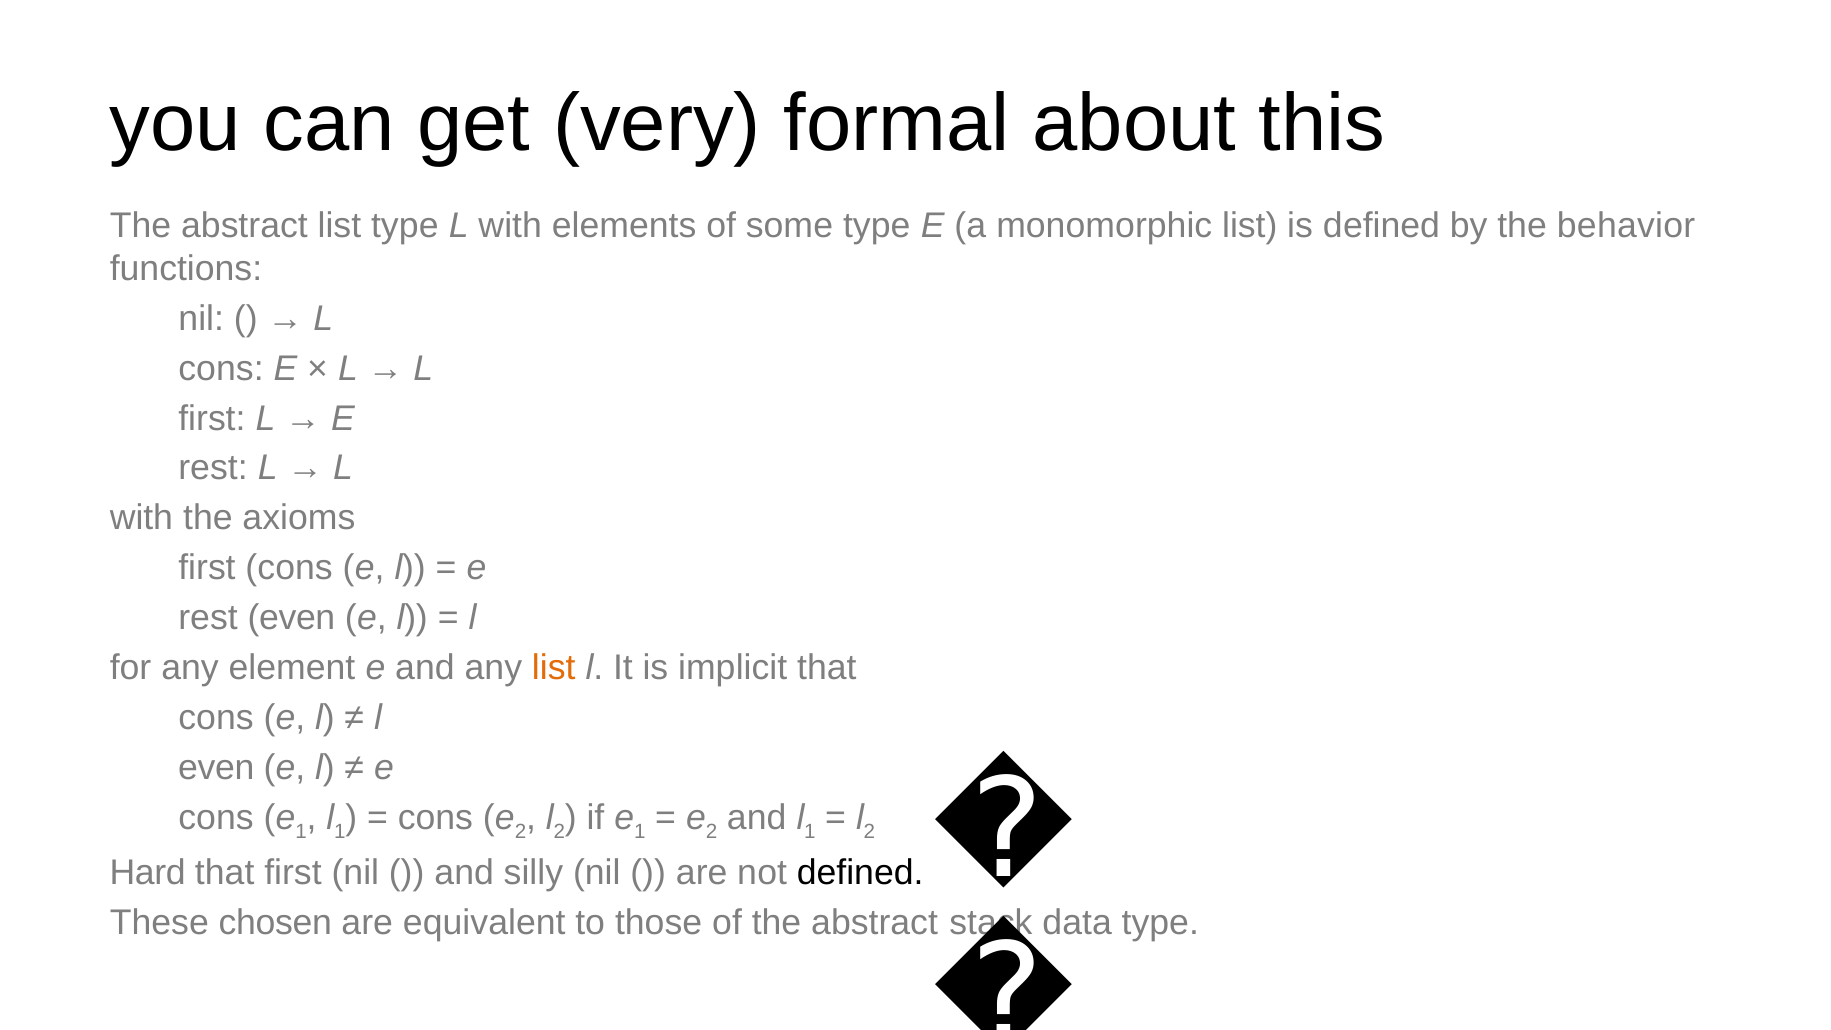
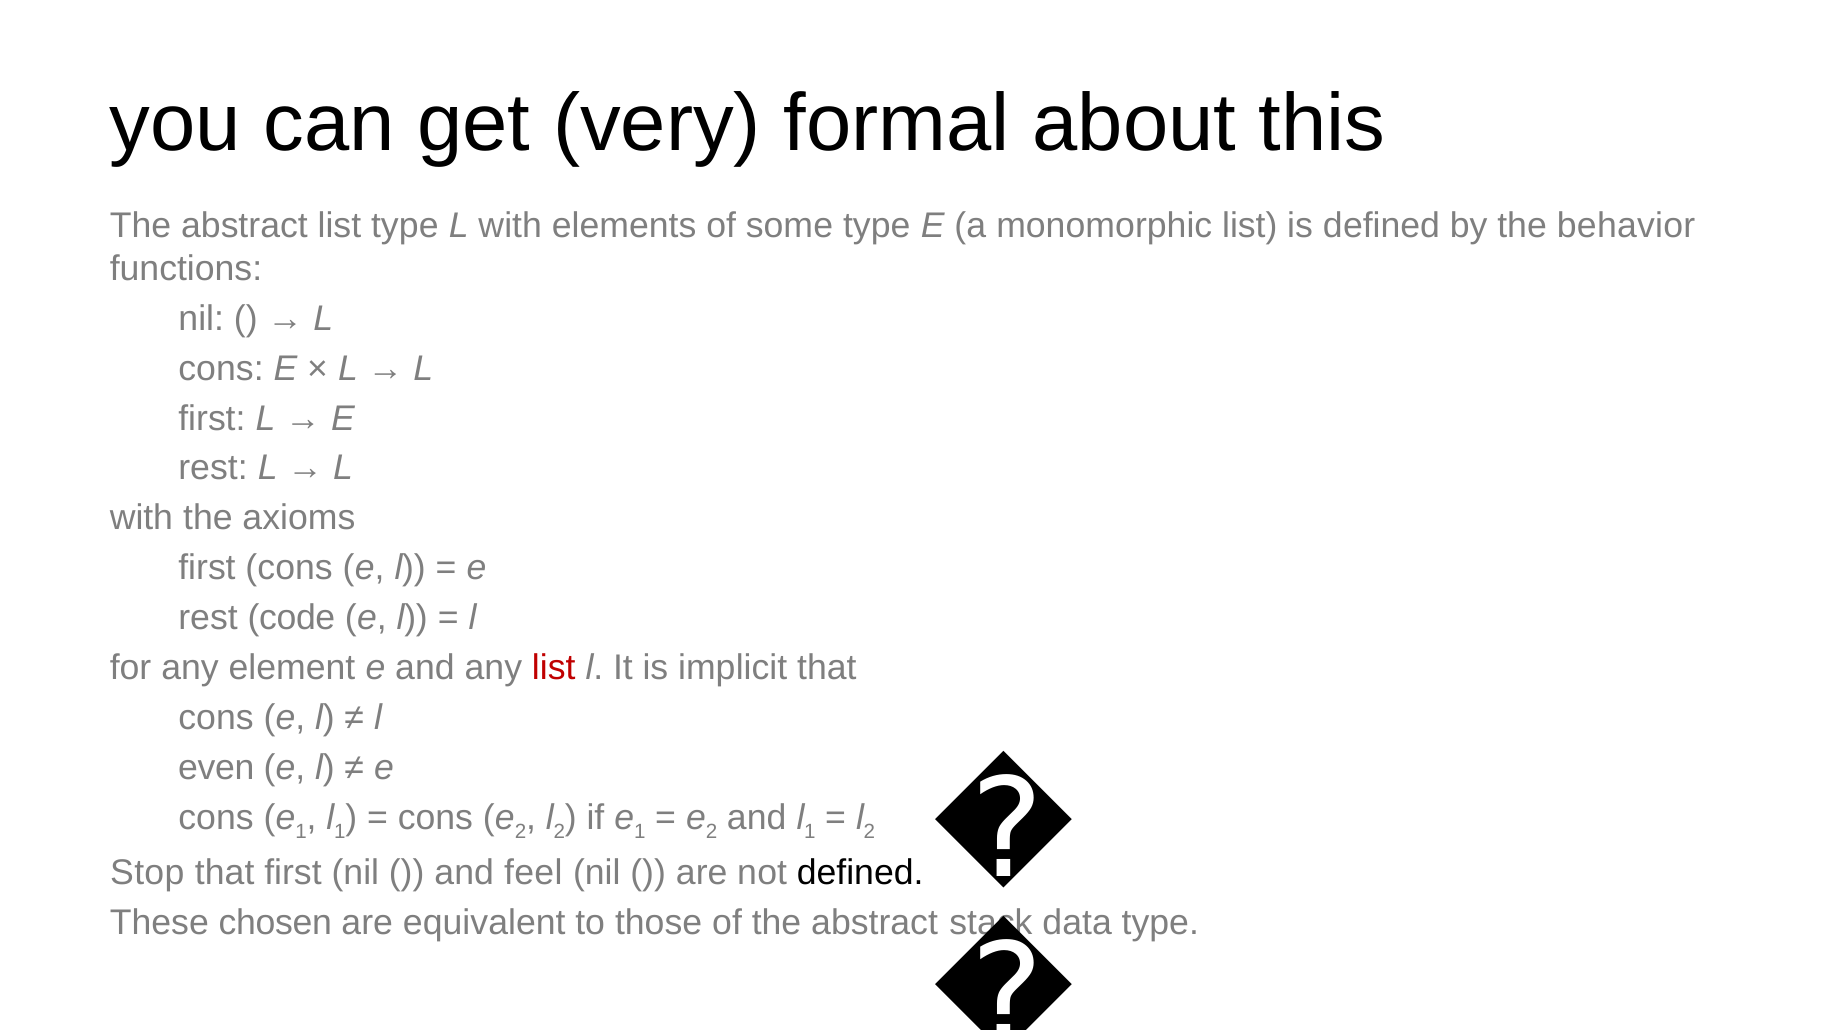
rest even: even -> code
list at (554, 668) colour: orange -> red
Hard: Hard -> Stop
silly: silly -> feel
